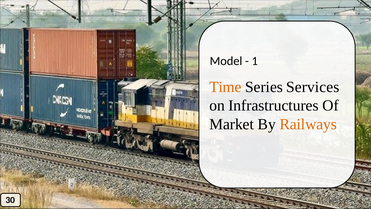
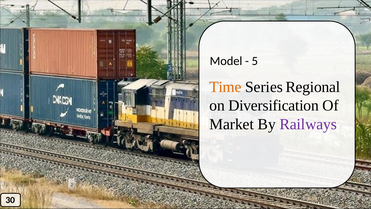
1: 1 -> 5
Services: Services -> Regional
Infrastructures: Infrastructures -> Diversification
Railways colour: orange -> purple
